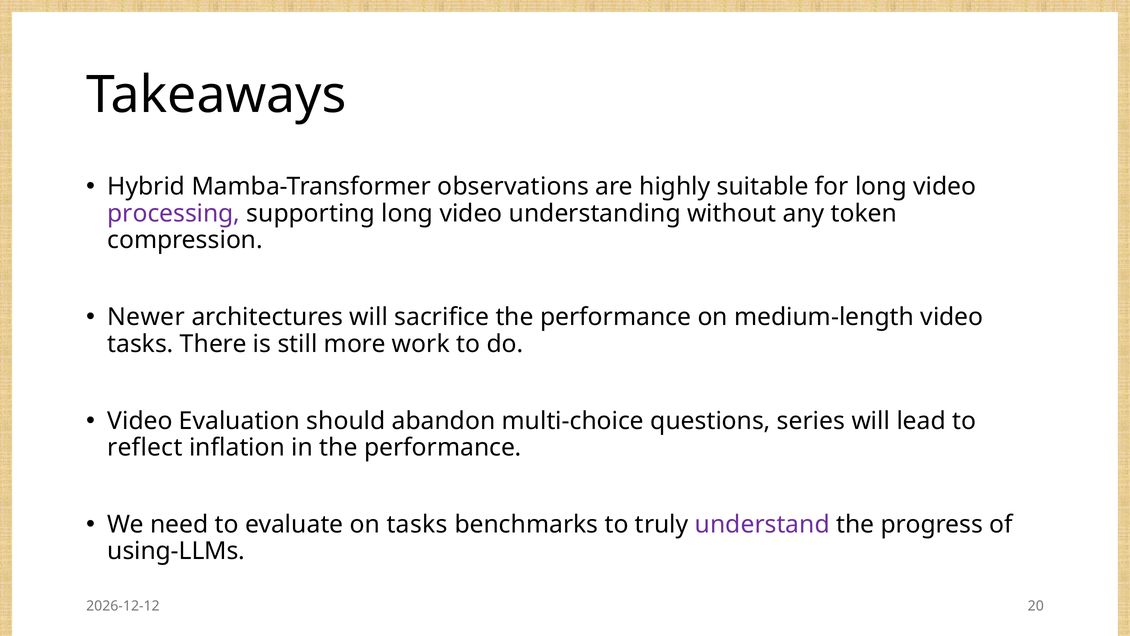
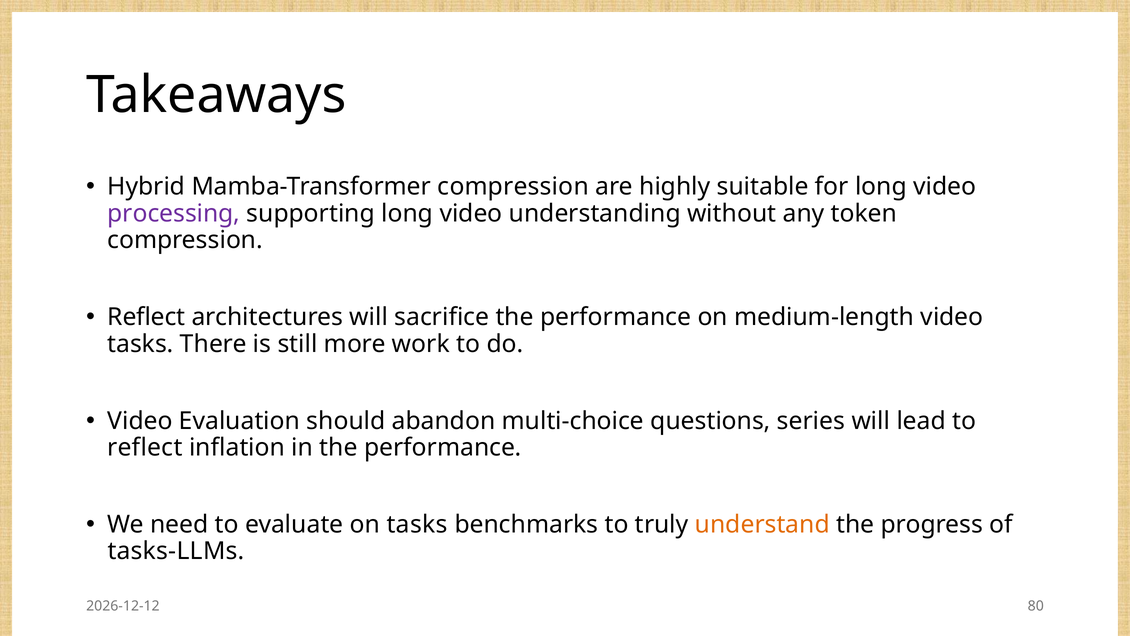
Mamba-Transformer observations: observations -> compression
Newer at (146, 317): Newer -> Reflect
understand colour: purple -> orange
using-LLMs: using-LLMs -> tasks-LLMs
20: 20 -> 80
